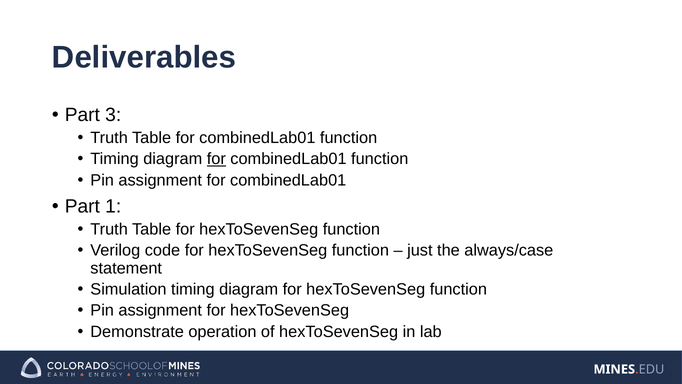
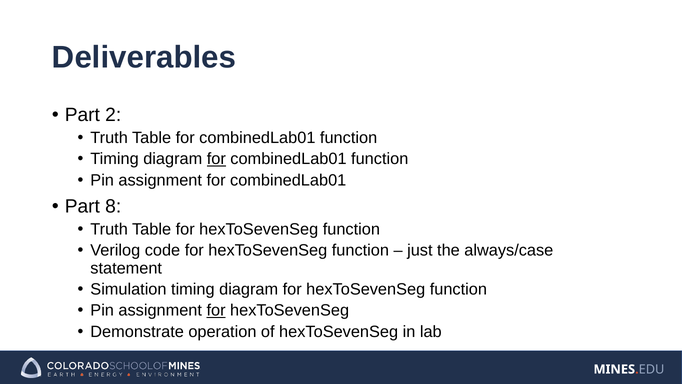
3: 3 -> 2
1: 1 -> 8
for at (216, 310) underline: none -> present
